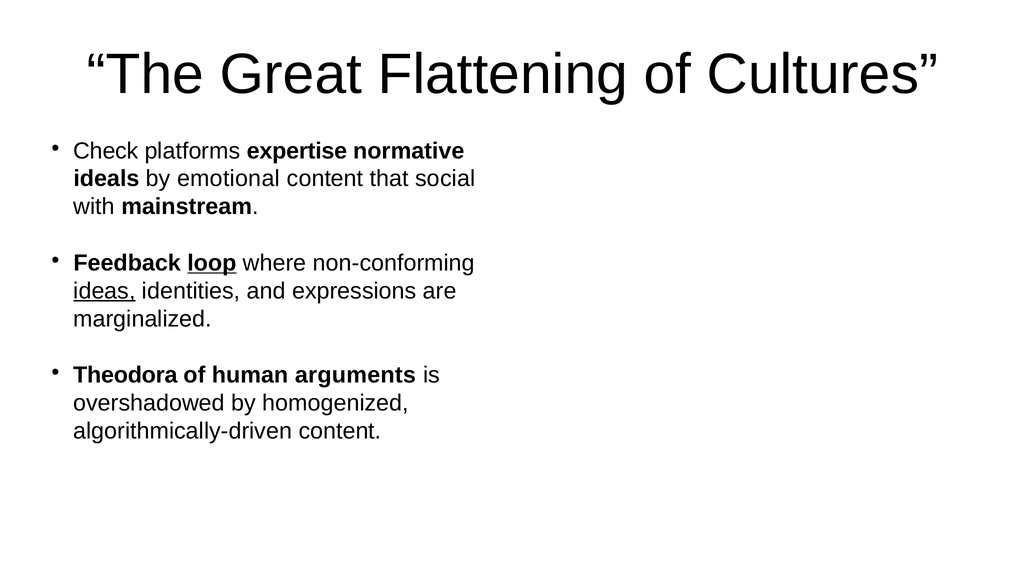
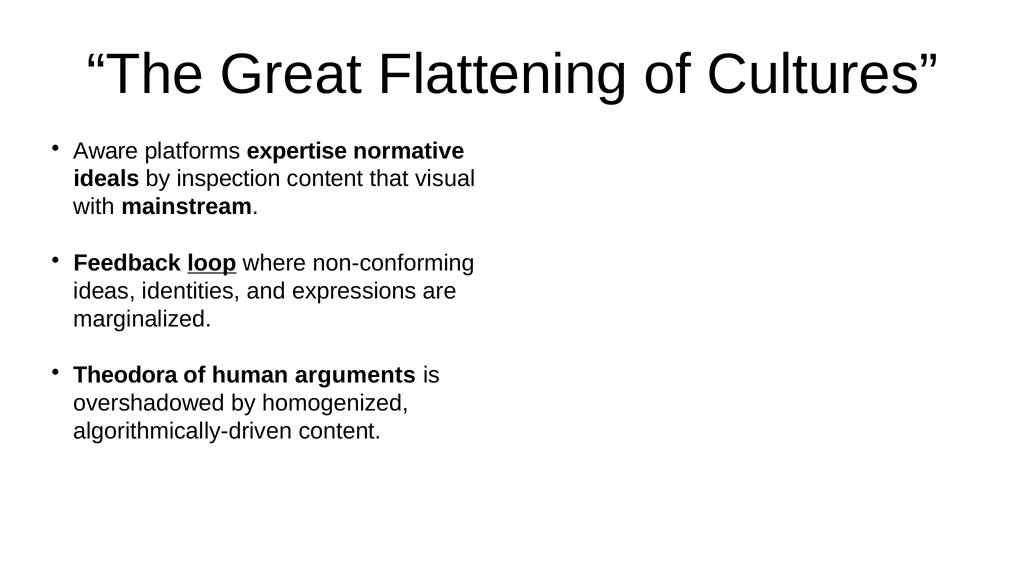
Check: Check -> Aware
emotional: emotional -> inspection
social: social -> visual
ideas underline: present -> none
